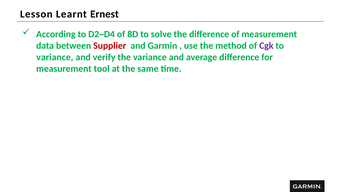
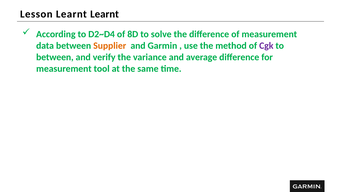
Learnt Ernest: Ernest -> Learnt
Supplier colour: red -> orange
variance at (55, 57): variance -> between
